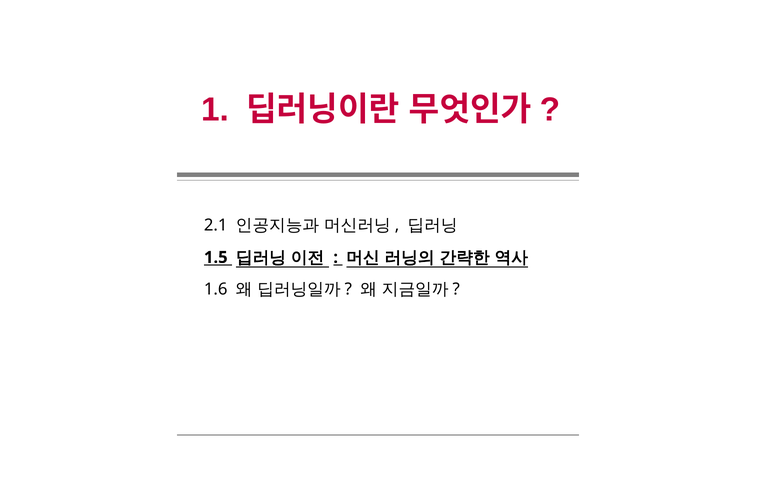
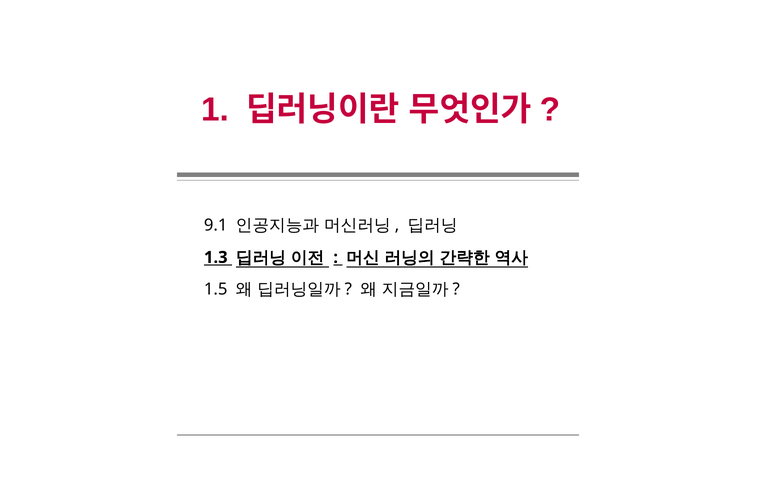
2.1: 2.1 -> 9.1
1.5: 1.5 -> 1.3
1.6: 1.6 -> 1.5
